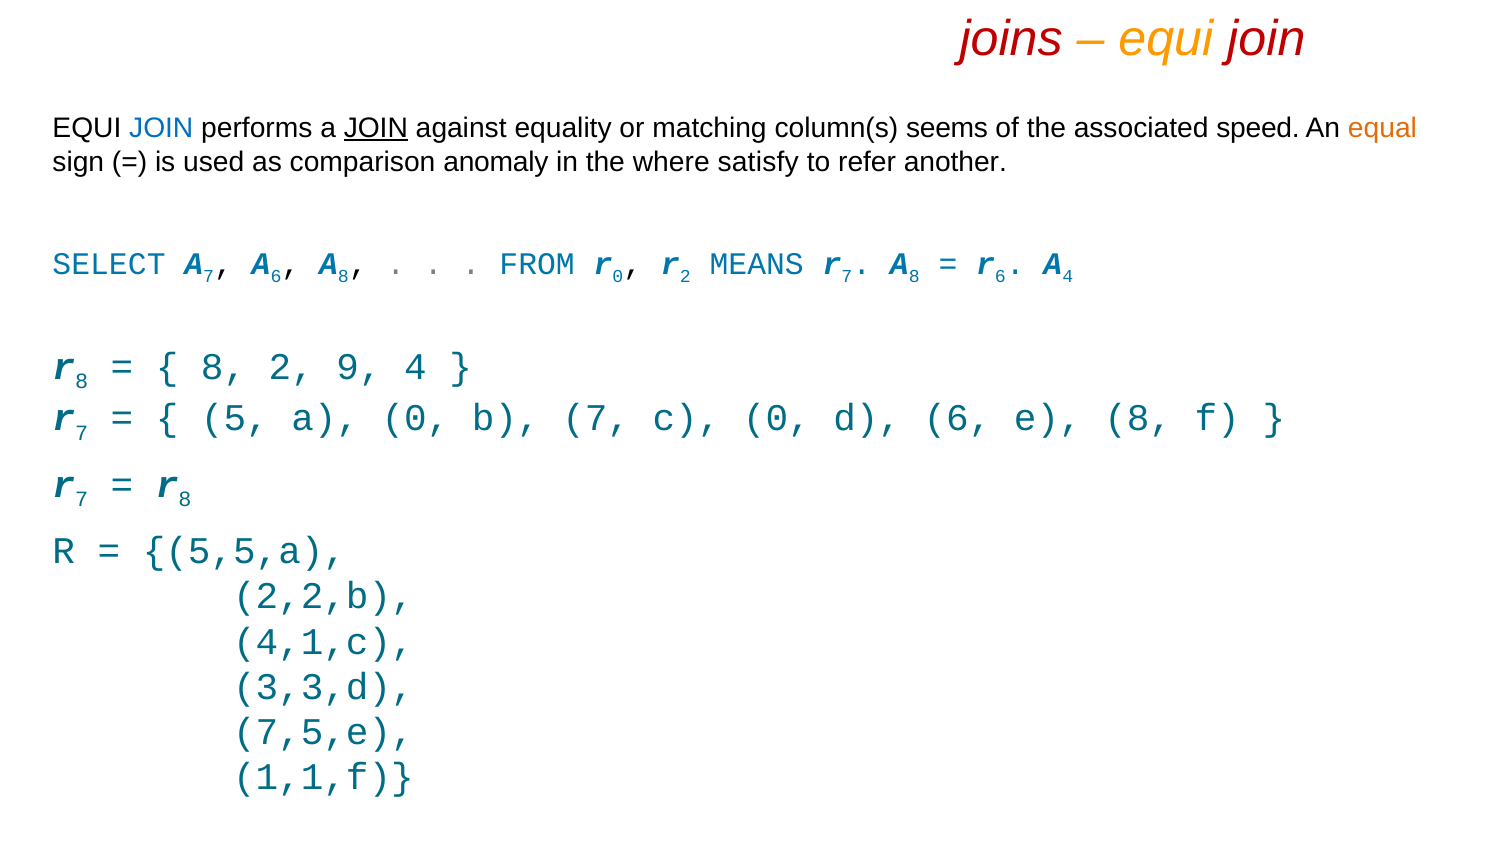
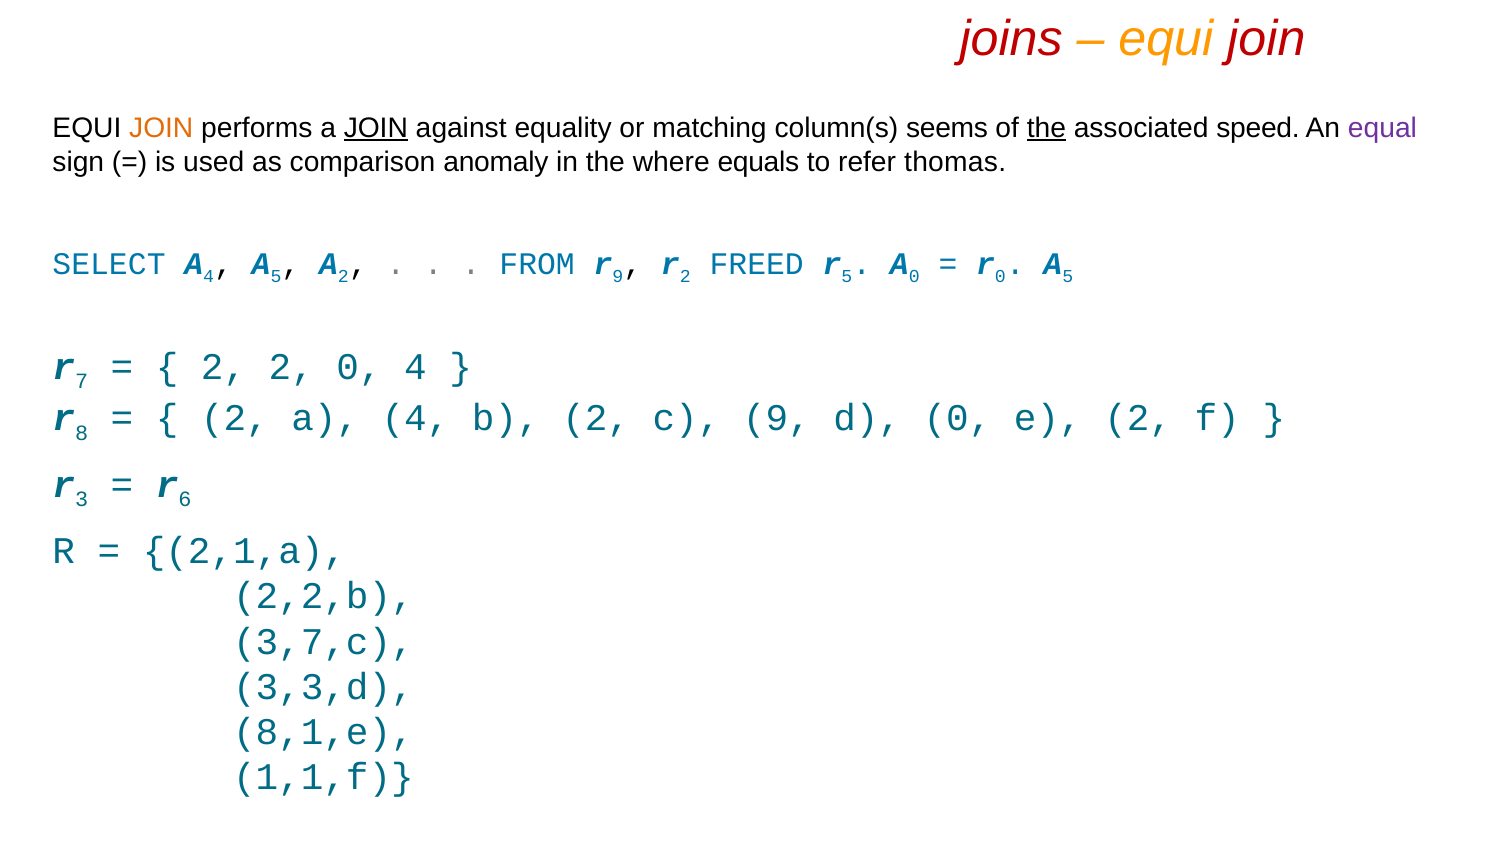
JOIN at (161, 128) colour: blue -> orange
the at (1046, 128) underline: none -> present
equal colour: orange -> purple
satisfy: satisfy -> equals
another: another -> thomas
SELECT A 7: 7 -> 4
6 at (276, 276): 6 -> 5
8 at (343, 276): 8 -> 2
r 0: 0 -> 9
MEANS: MEANS -> FREED
7 at (847, 276): 7 -> 5
8 at (914, 276): 8 -> 0
r 6: 6 -> 0
4 at (1068, 276): 4 -> 5
8 at (82, 381): 8 -> 7
8 at (224, 367): 8 -> 2
2 9: 9 -> 0
7 at (82, 433): 7 -> 8
5 at (235, 418): 5 -> 2
0 at (415, 418): 0 -> 4
b 7: 7 -> 2
c 0: 0 -> 9
d 6: 6 -> 0
e 8: 8 -> 2
7 at (82, 499): 7 -> 3
8 at (185, 499): 8 -> 6
5,5,a: 5,5,a -> 2,1,a
4,1,c: 4,1,c -> 3,7,c
7,5,e: 7,5,e -> 8,1,e
